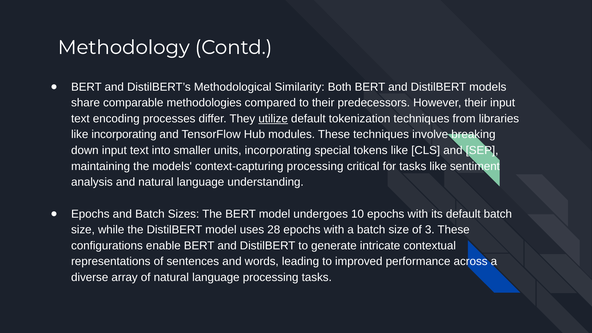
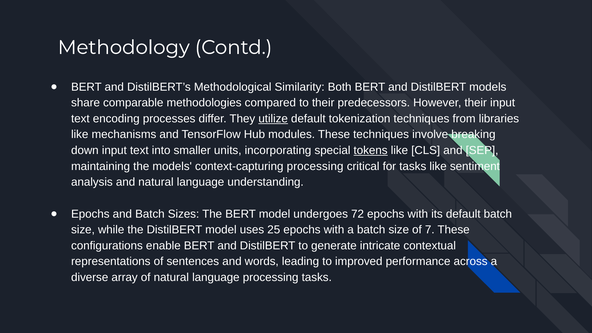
like incorporating: incorporating -> mechanisms
tokens underline: none -> present
10: 10 -> 72
28: 28 -> 25
3: 3 -> 7
